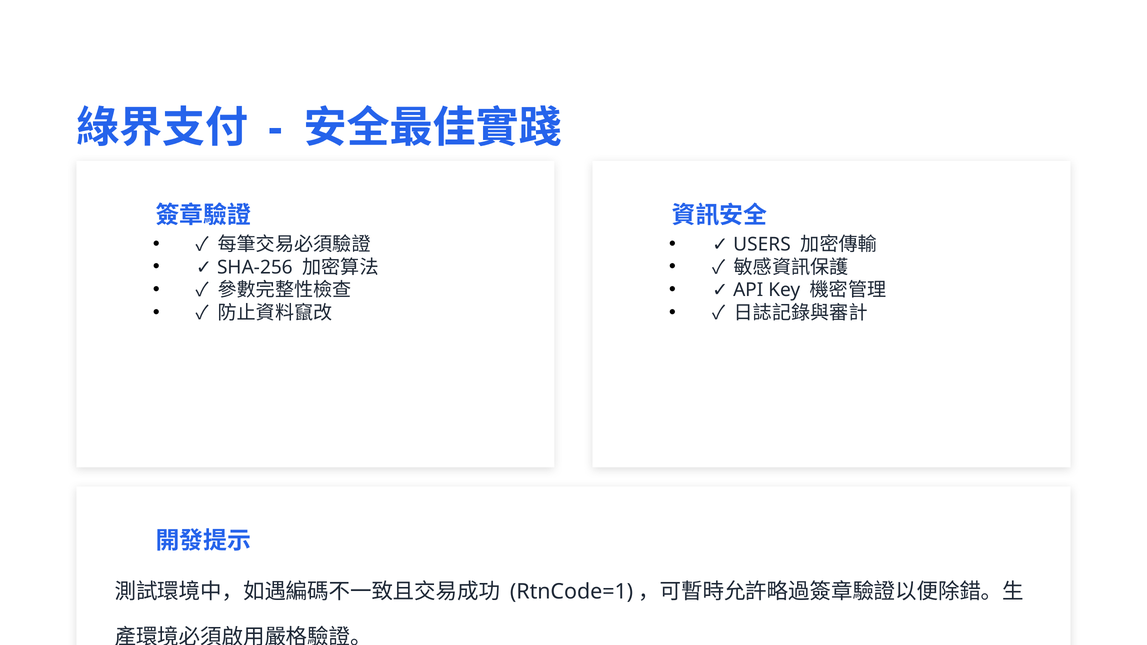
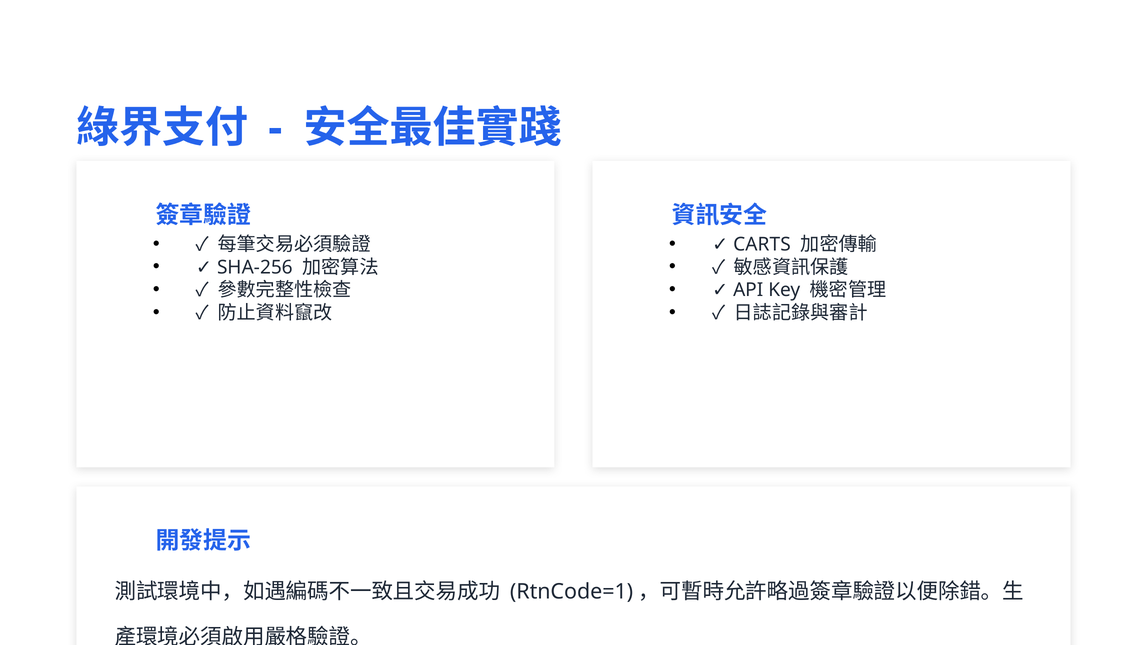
USERS: USERS -> CARTS
